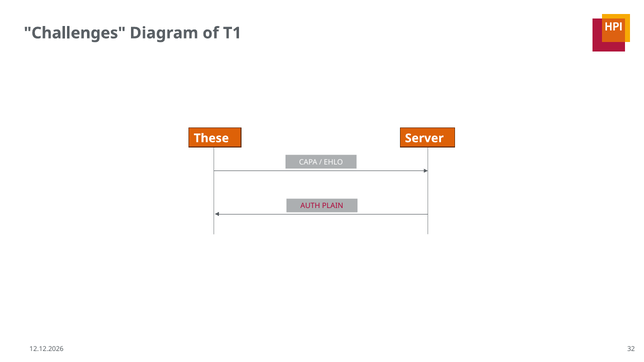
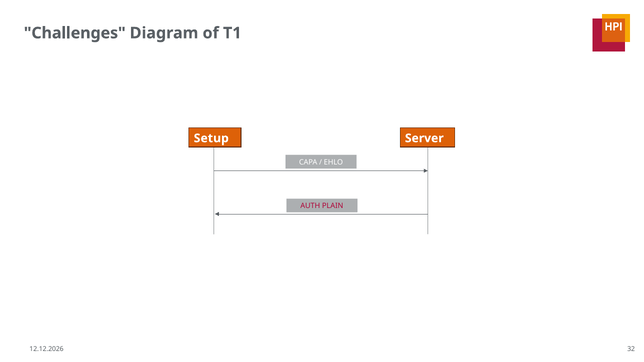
These: These -> Setup
